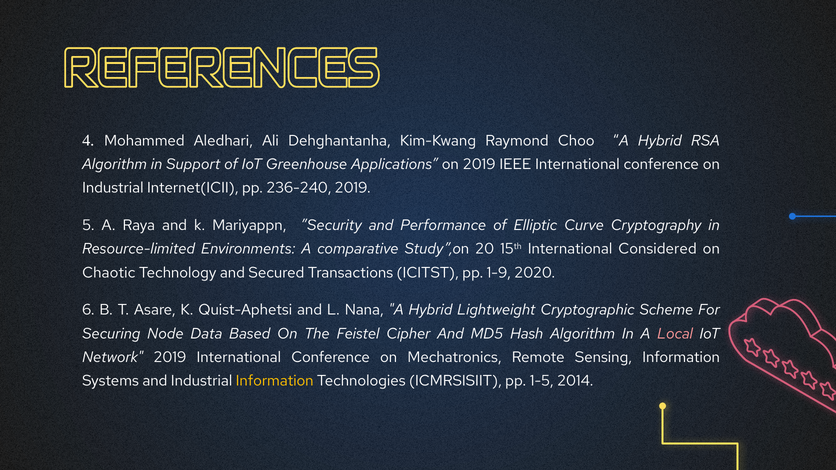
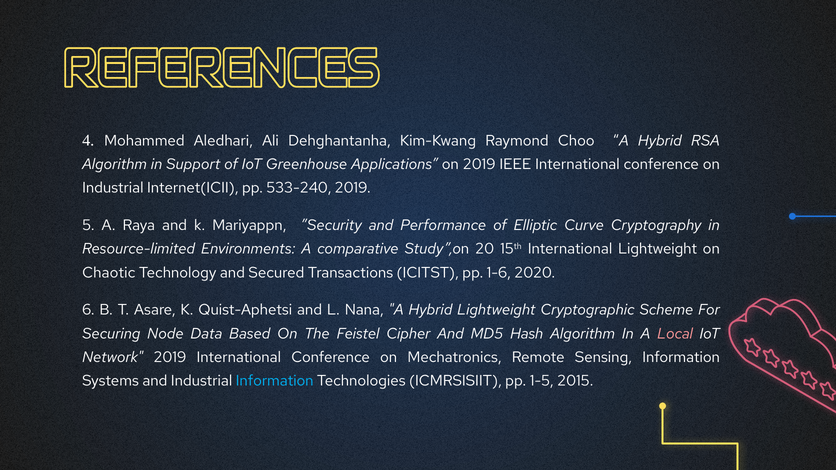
236-240: 236-240 -> 533-240
International Considered: Considered -> Lightweight
1-9: 1-9 -> 1-6
Information at (275, 381) colour: yellow -> light blue
2014: 2014 -> 2015
